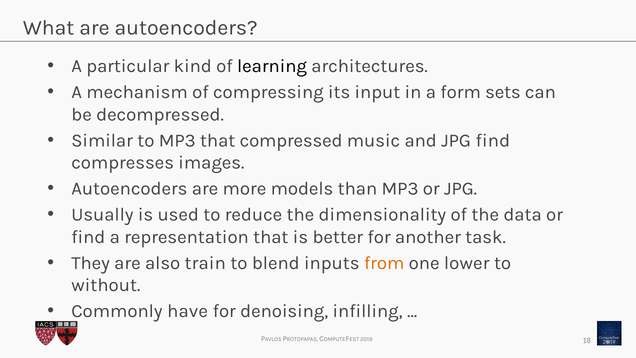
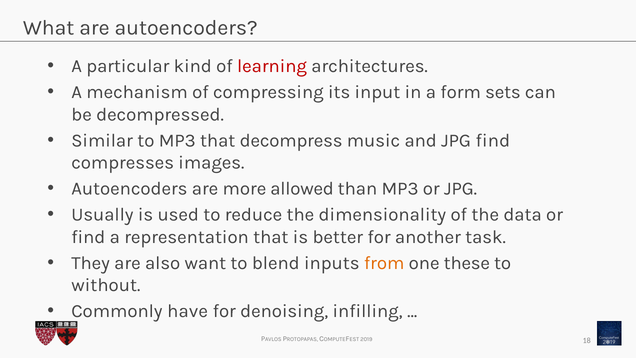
learning colour: black -> red
compressed: compressed -> decompress
models: models -> allowed
train: train -> want
lower: lower -> these
